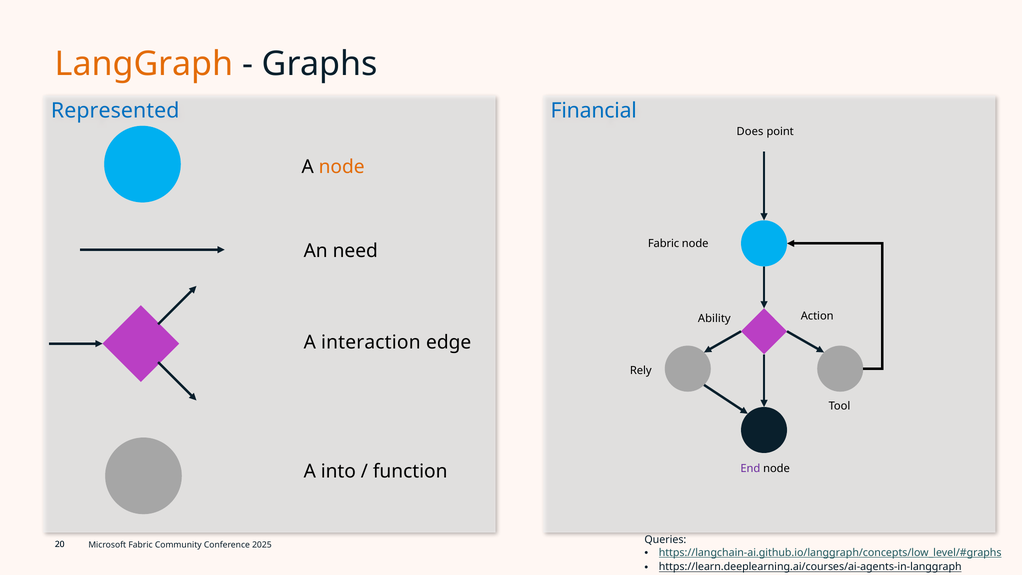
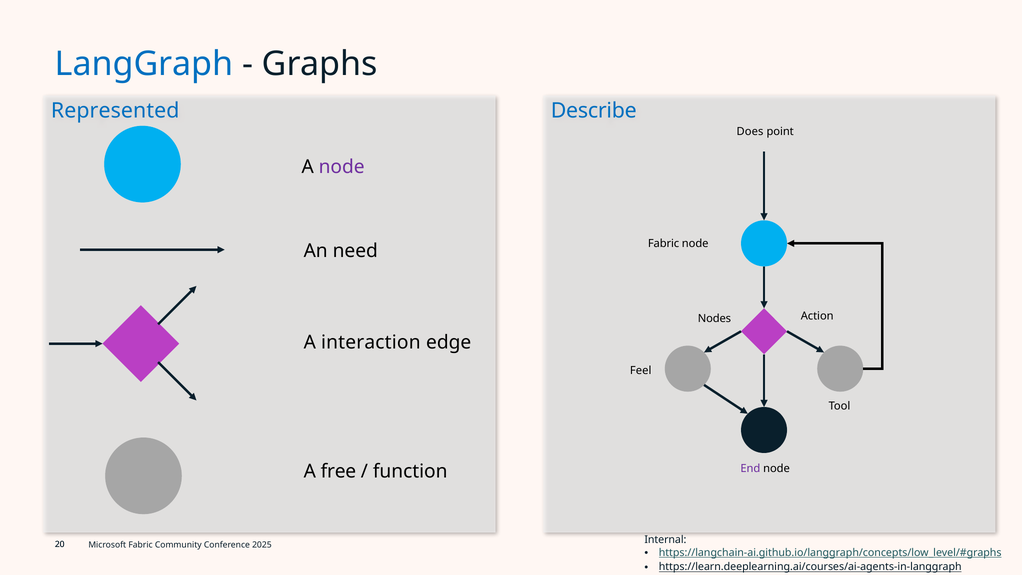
LangGraph colour: orange -> blue
Financial: Financial -> Describe
node at (342, 167) colour: orange -> purple
Ability: Ability -> Nodes
Rely: Rely -> Feel
into: into -> free
Queries: Queries -> Internal
